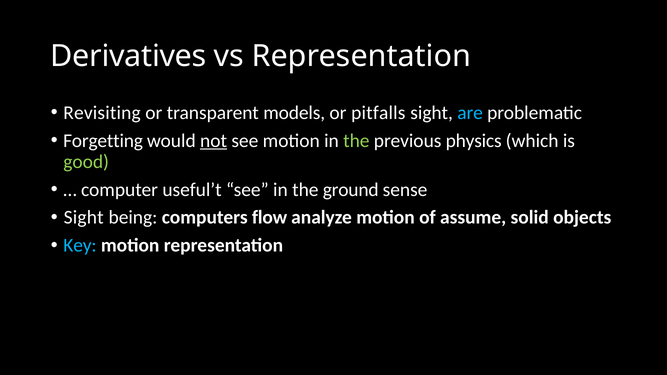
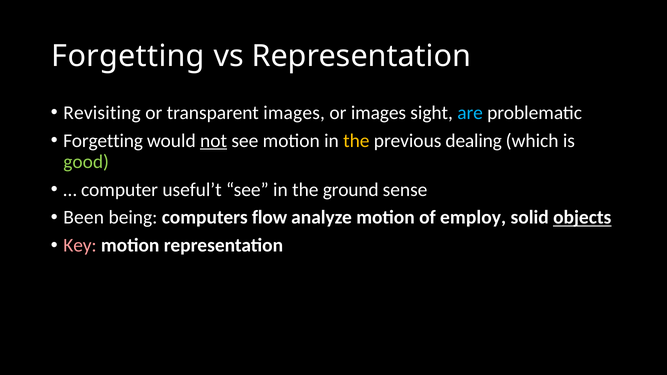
Derivatives at (128, 56): Derivatives -> Forgetting
transparent models: models -> images
or pitfalls: pitfalls -> images
the at (356, 141) colour: light green -> yellow
physics: physics -> dealing
Sight at (84, 218): Sight -> Been
assume: assume -> employ
objects underline: none -> present
Key colour: light blue -> pink
